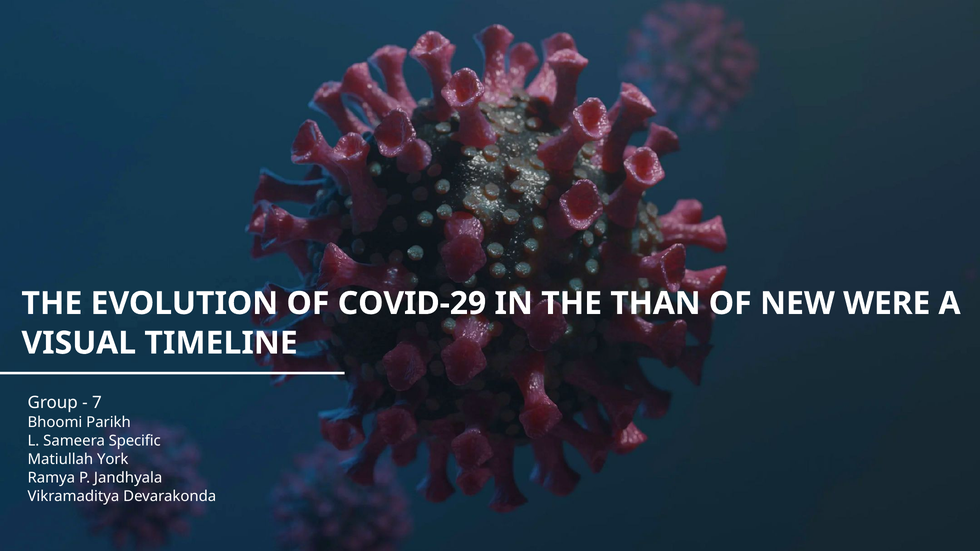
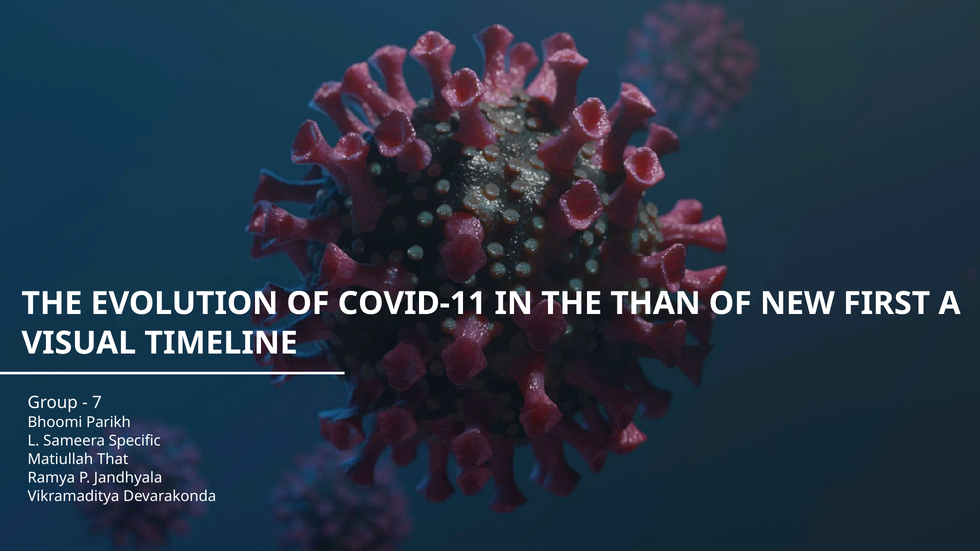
COVID-29: COVID-29 -> COVID-11
WERE: WERE -> FIRST
York: York -> That
